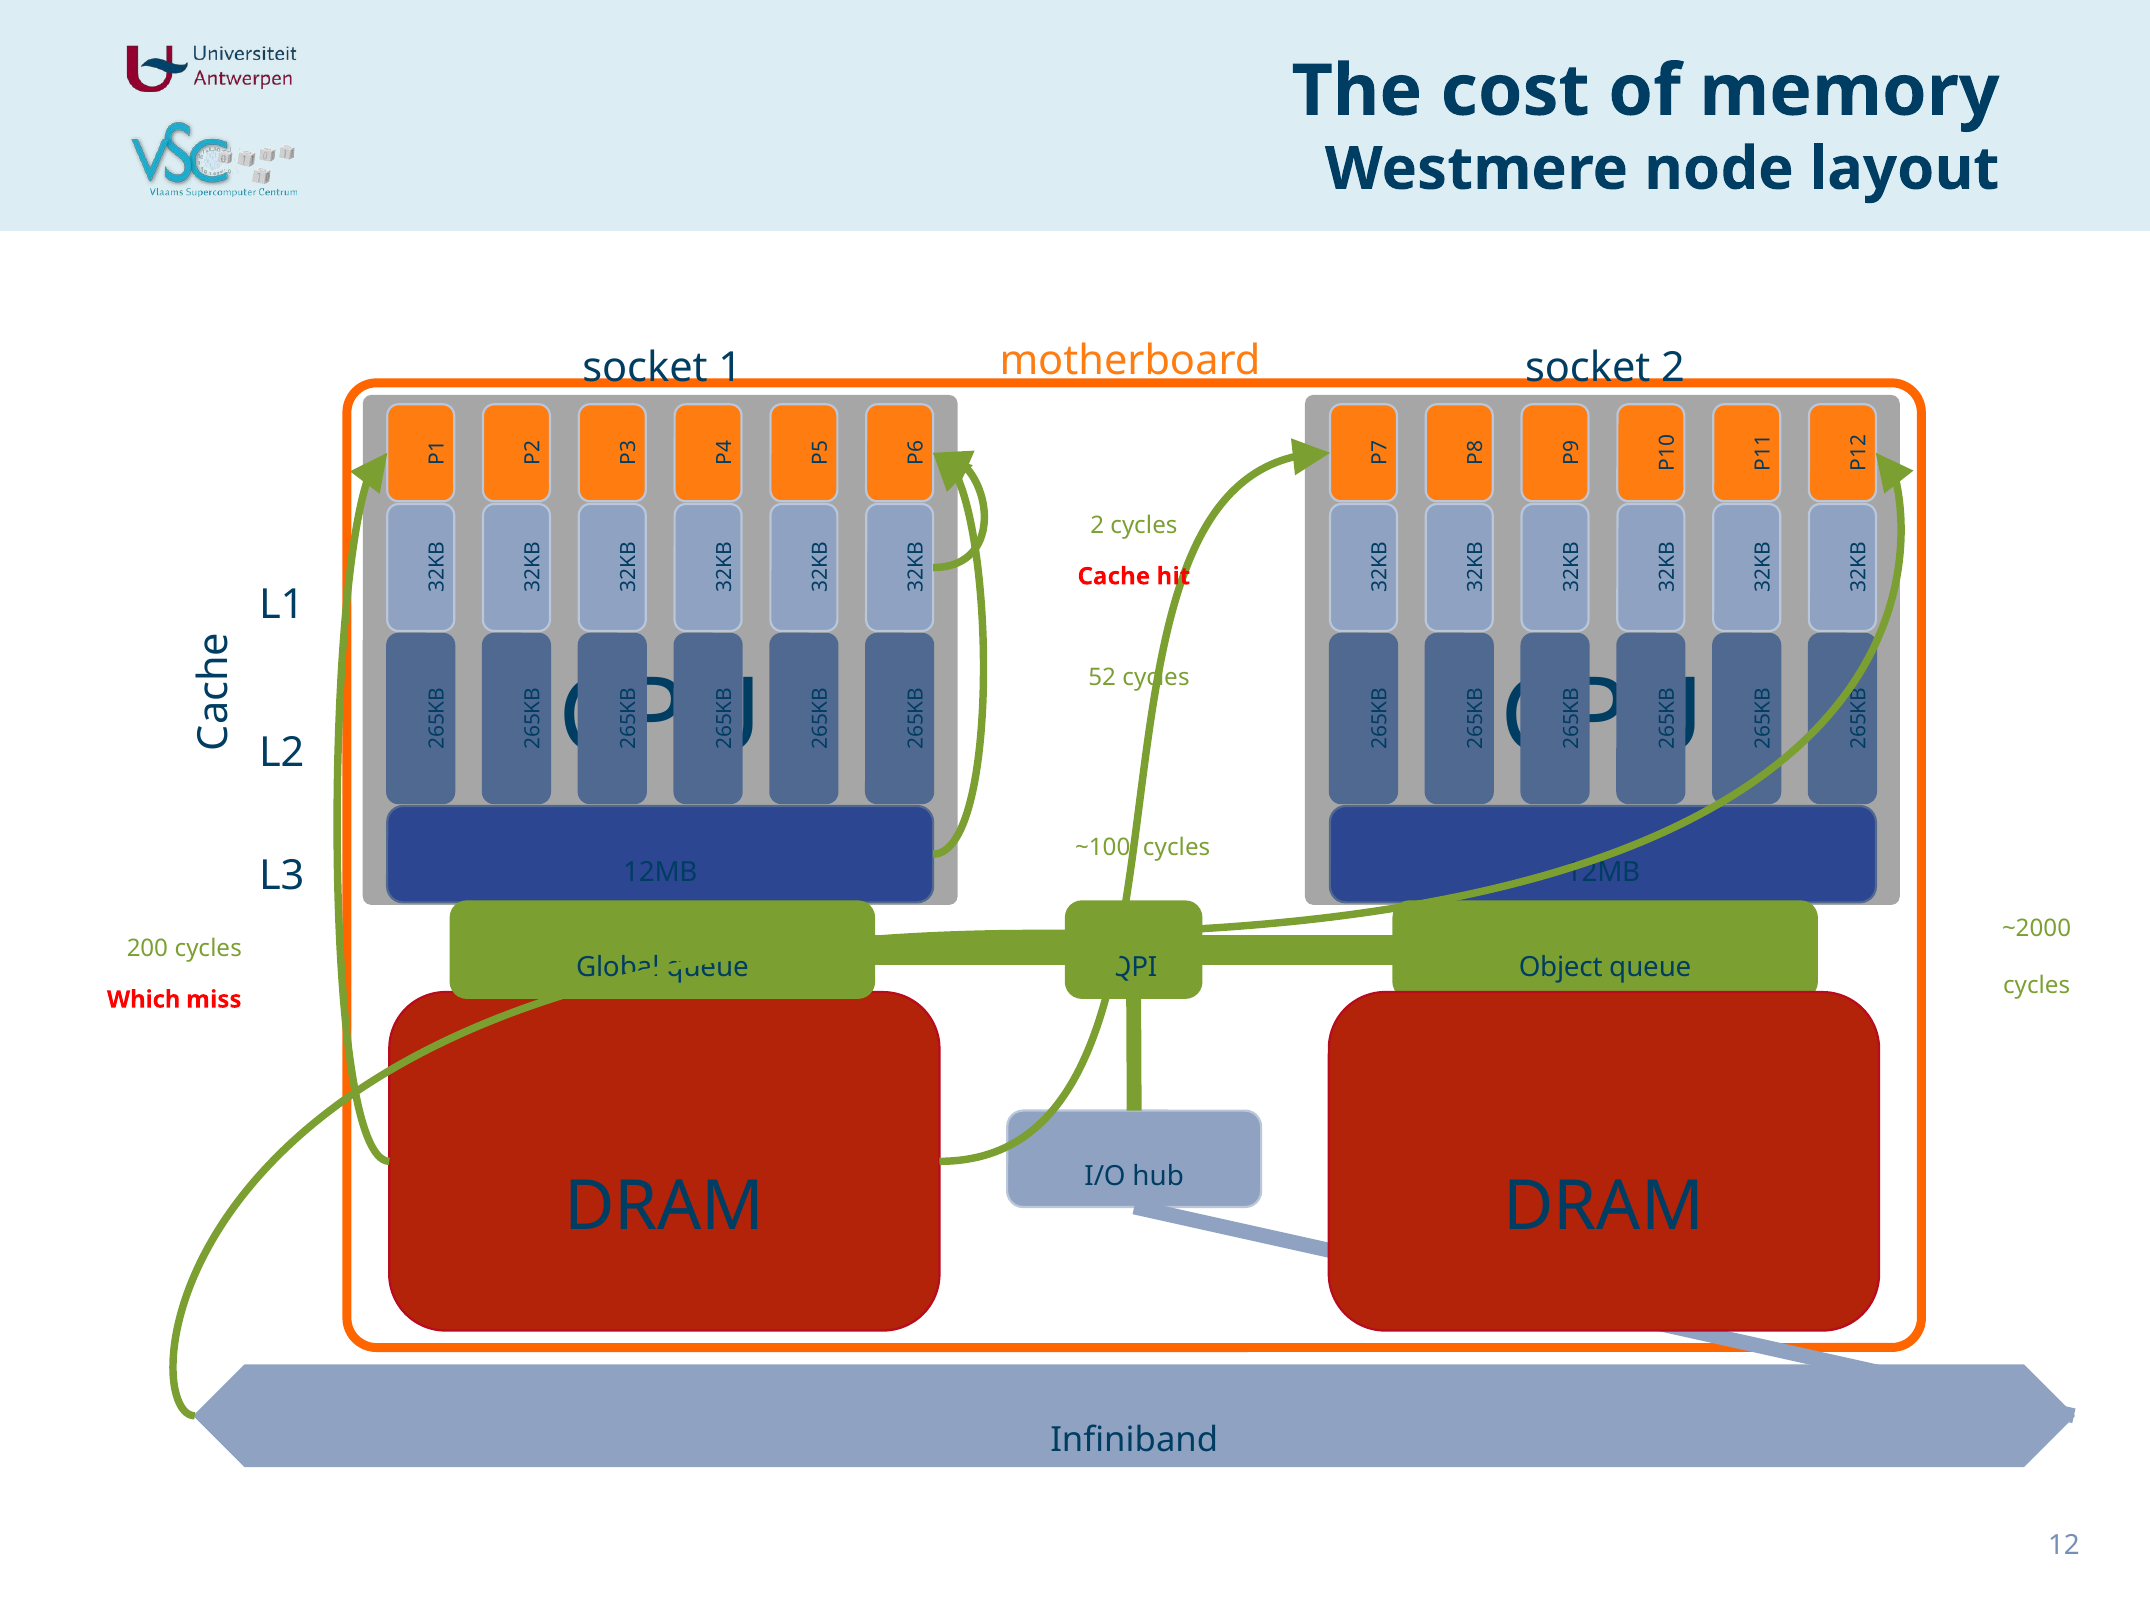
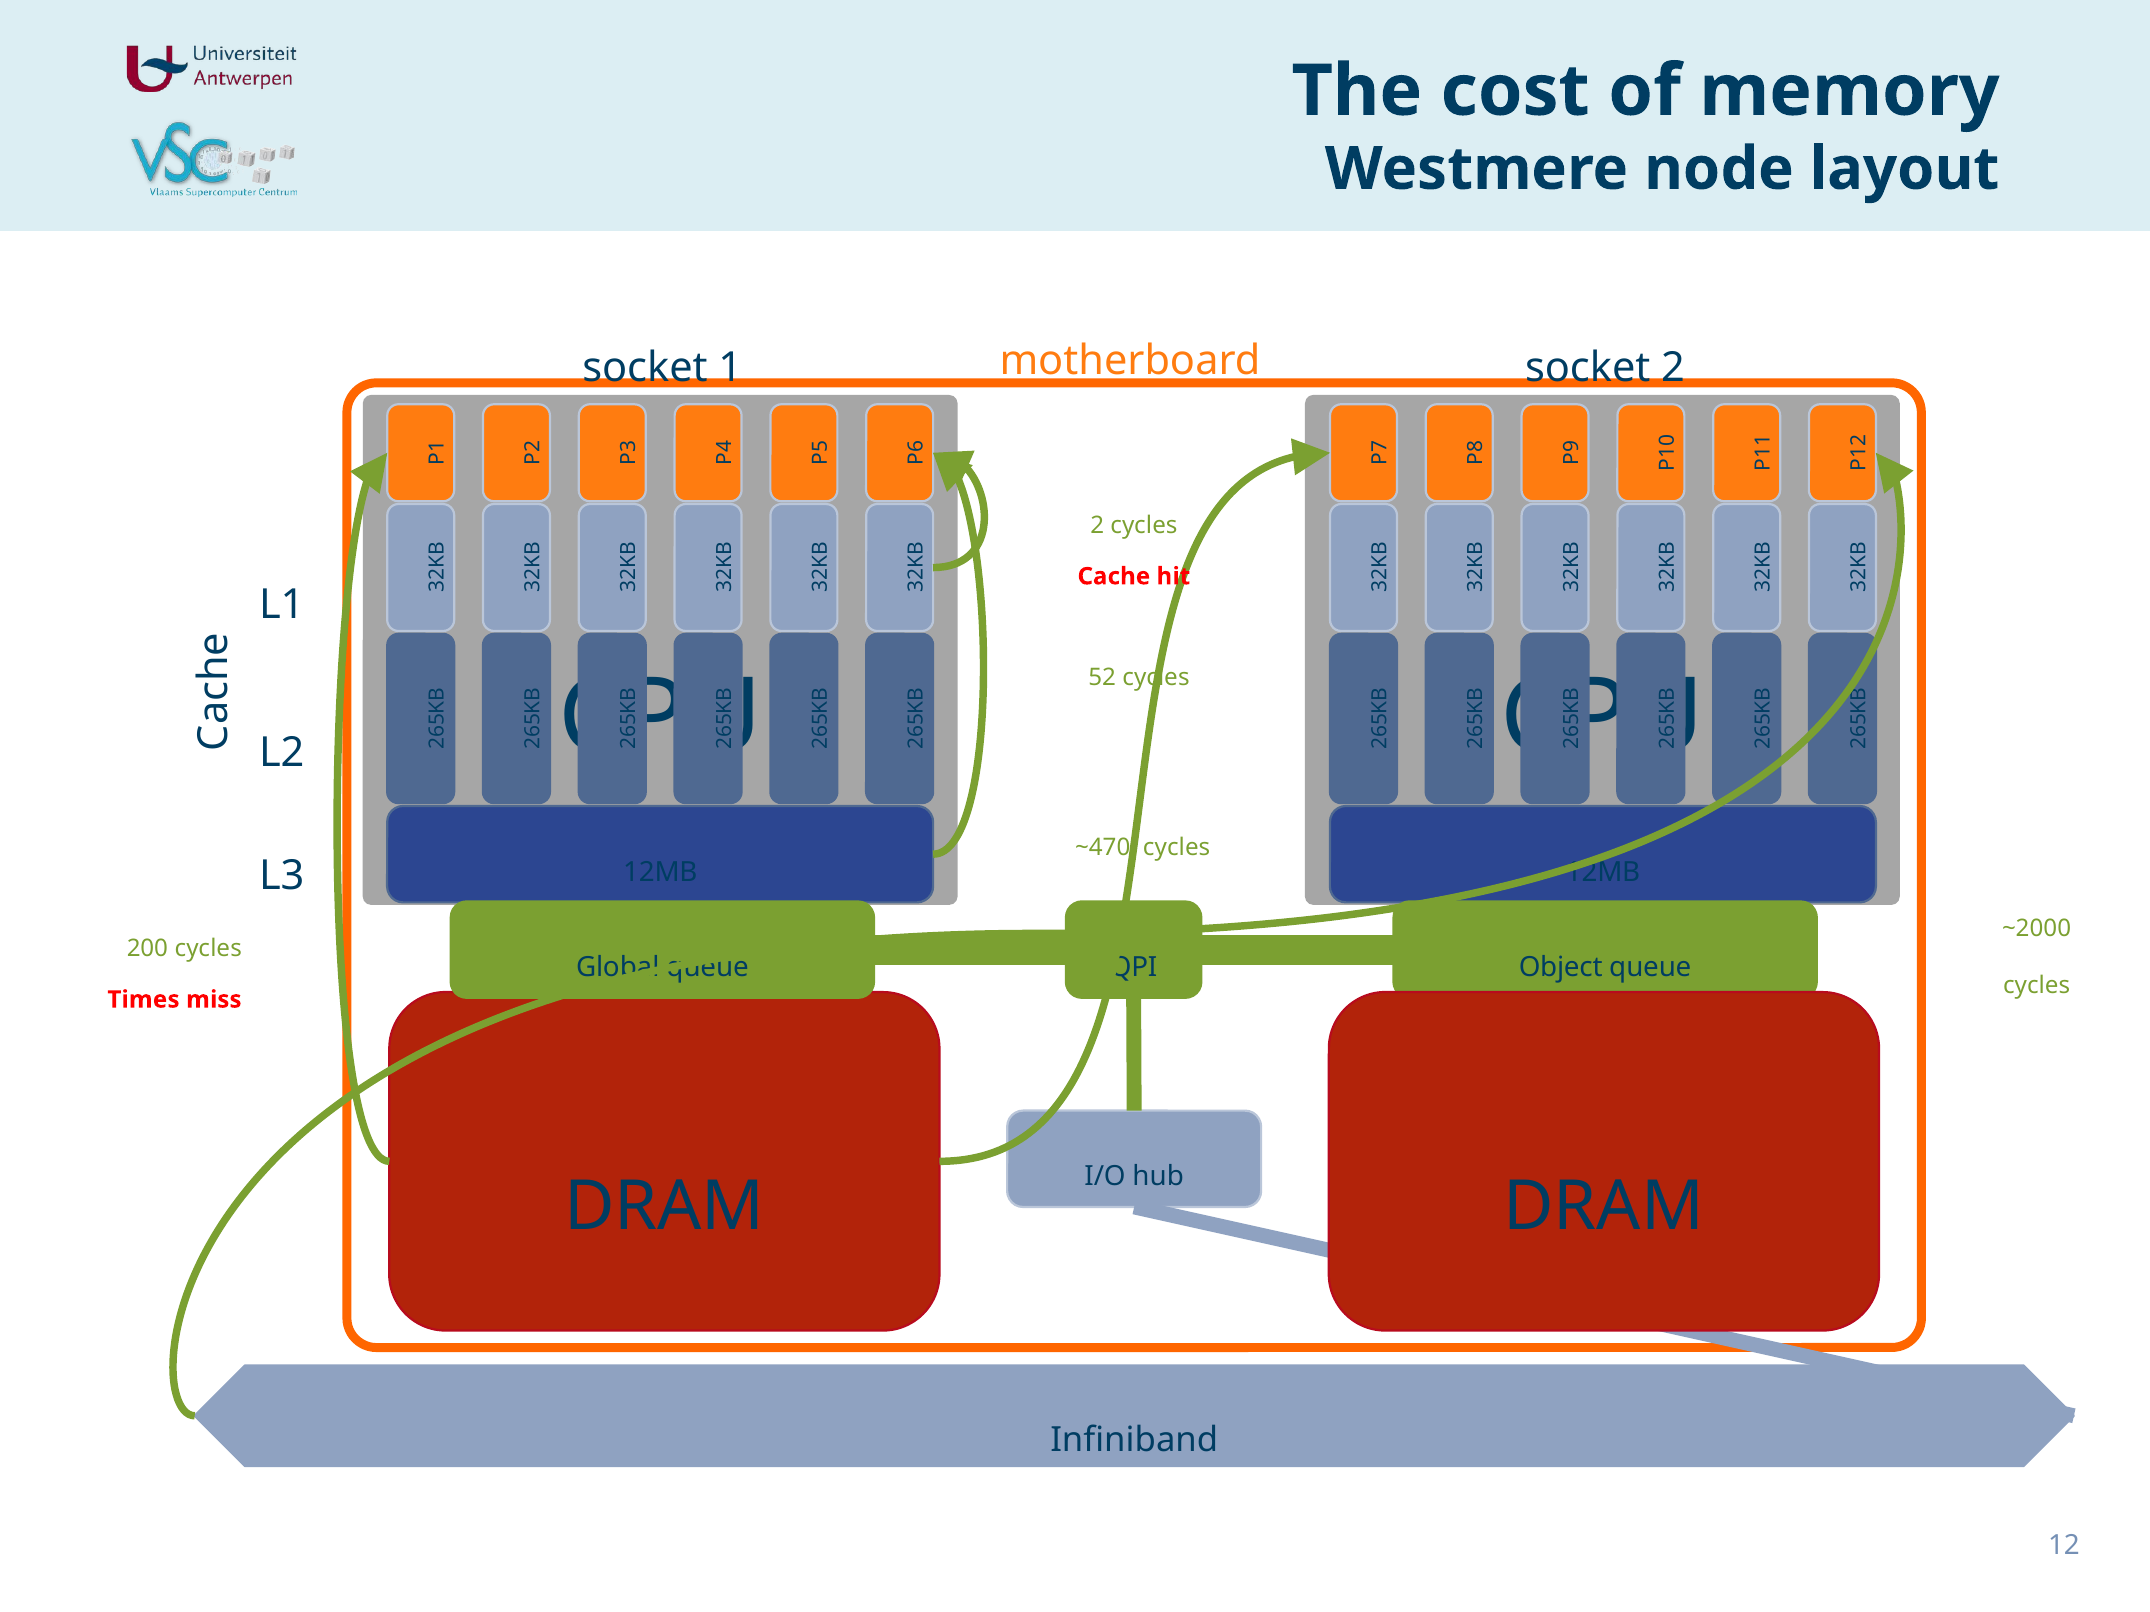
~100: ~100 -> ~470
Which: Which -> Times
